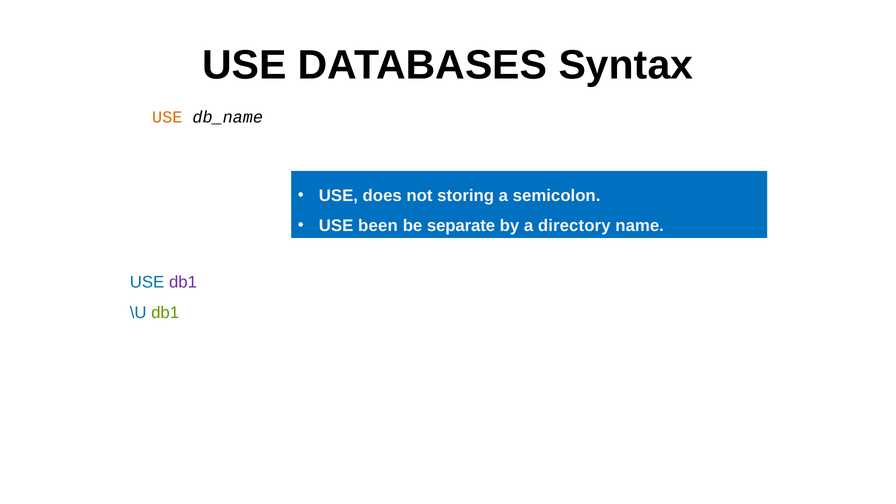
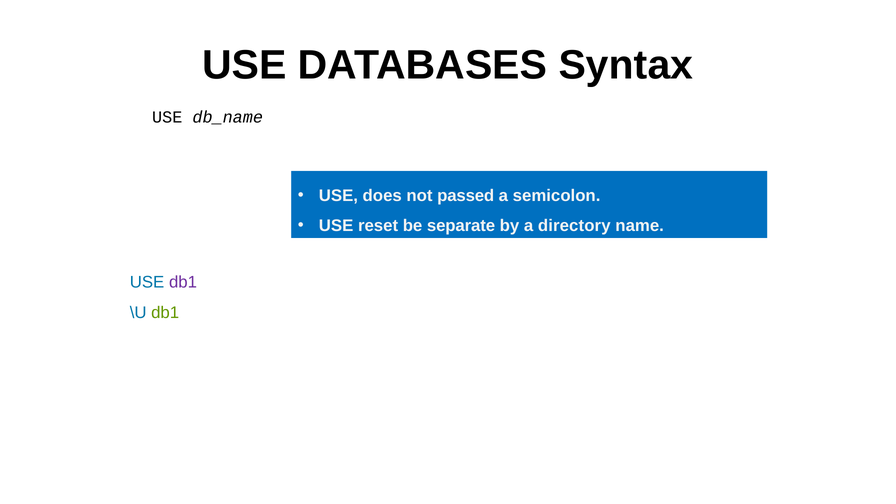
USE at (167, 117) colour: orange -> black
storing: storing -> passed
been: been -> reset
